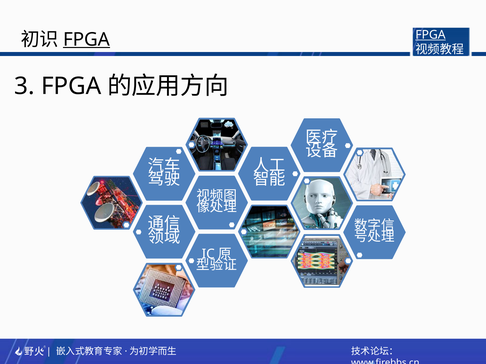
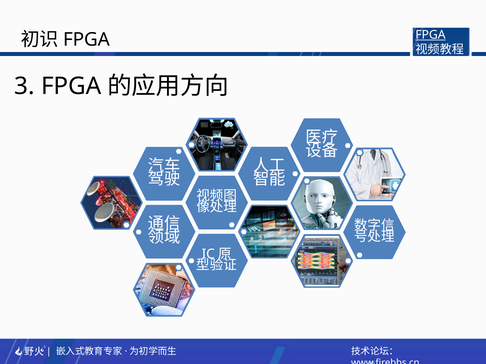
FPGA at (87, 39) underline: present -> none
